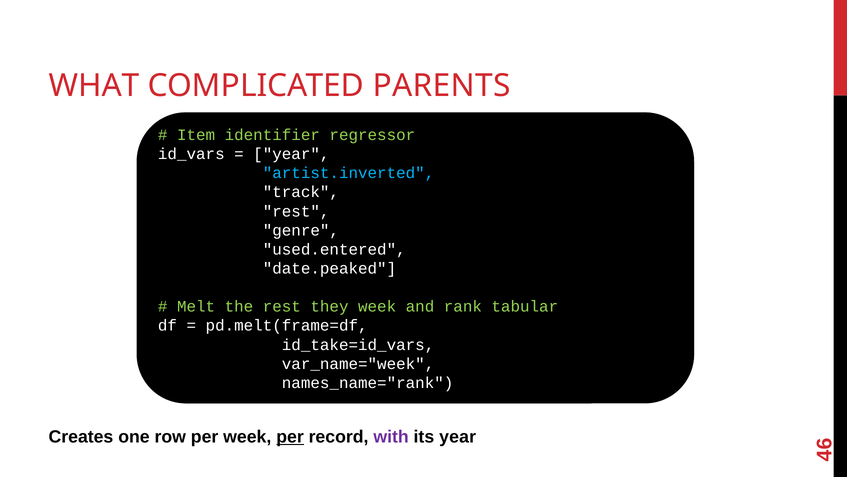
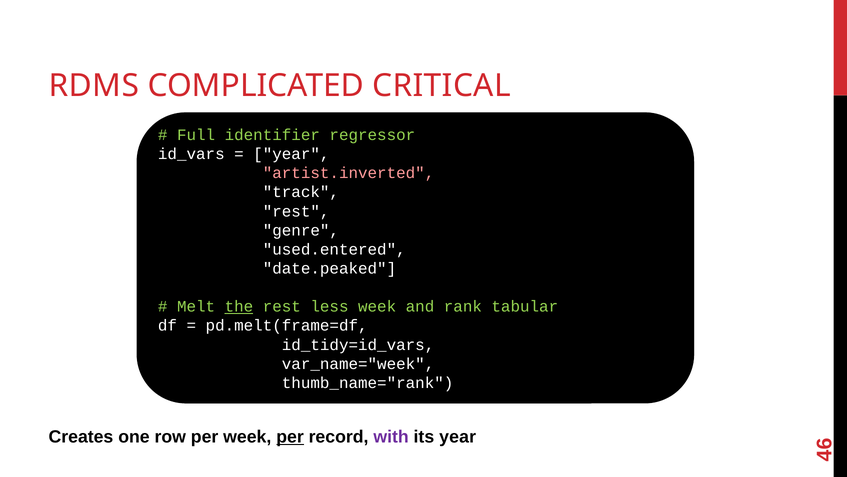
WHAT: WHAT -> RDMS
PARENTS: PARENTS -> CRITICAL
Item: Item -> Full
artist.inverted colour: light blue -> pink
the underline: none -> present
they: they -> less
id_take=id_vars: id_take=id_vars -> id_tidy=id_vars
names_name="rank: names_name="rank -> thumb_name="rank
